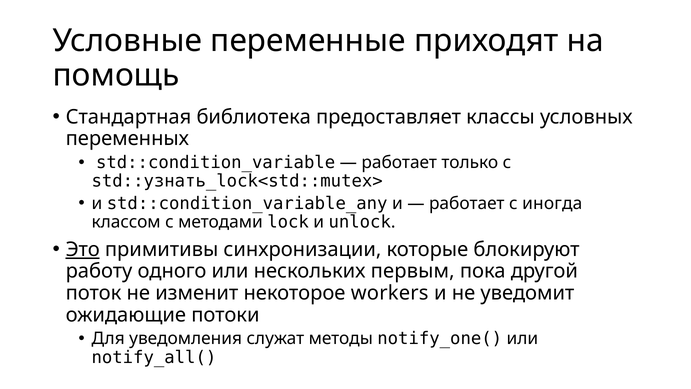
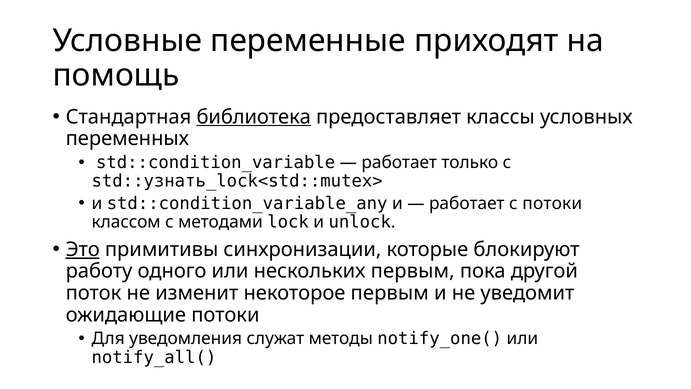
библиотека underline: none -> present
с иногда: иногда -> потоки
некоторое workers: workers -> первым
